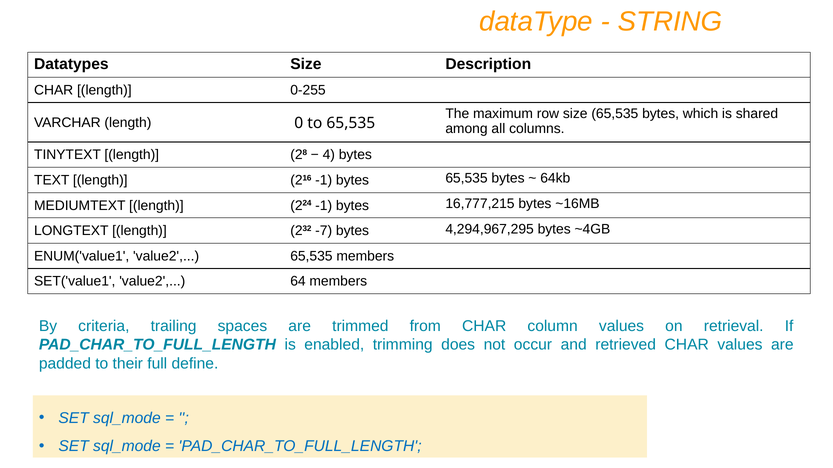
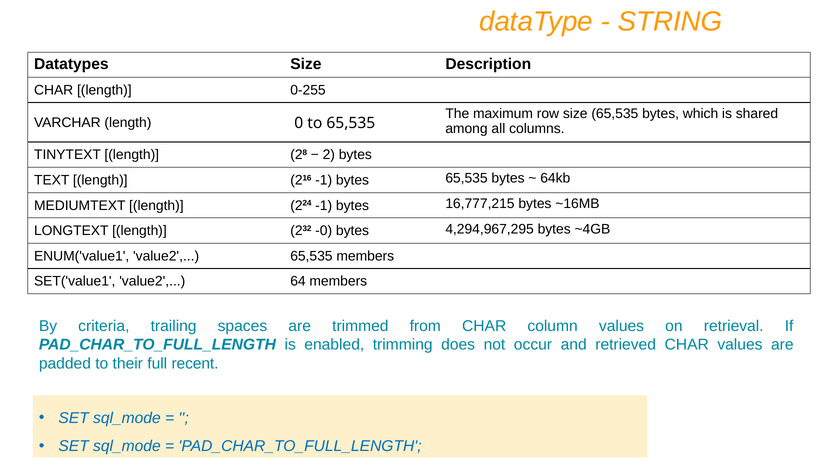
4: 4 -> 2
-7: -7 -> -0
define: define -> recent
